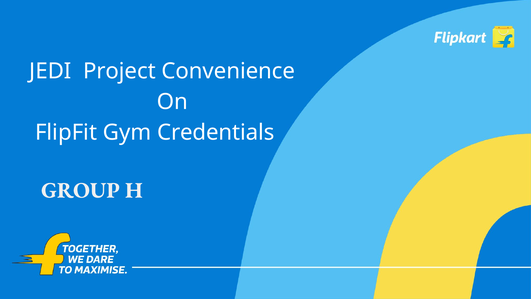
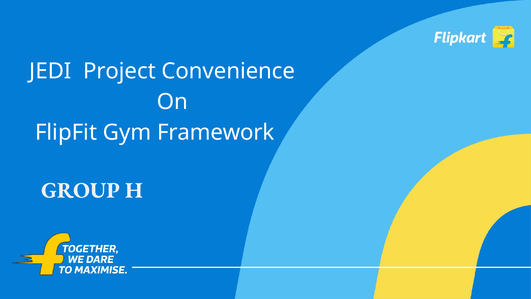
Credentials: Credentials -> Framework
